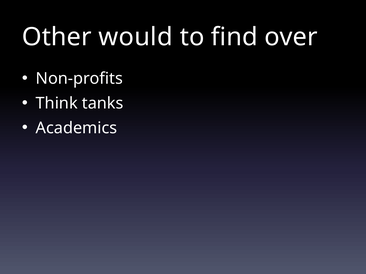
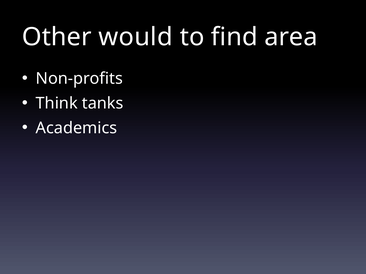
over: over -> area
